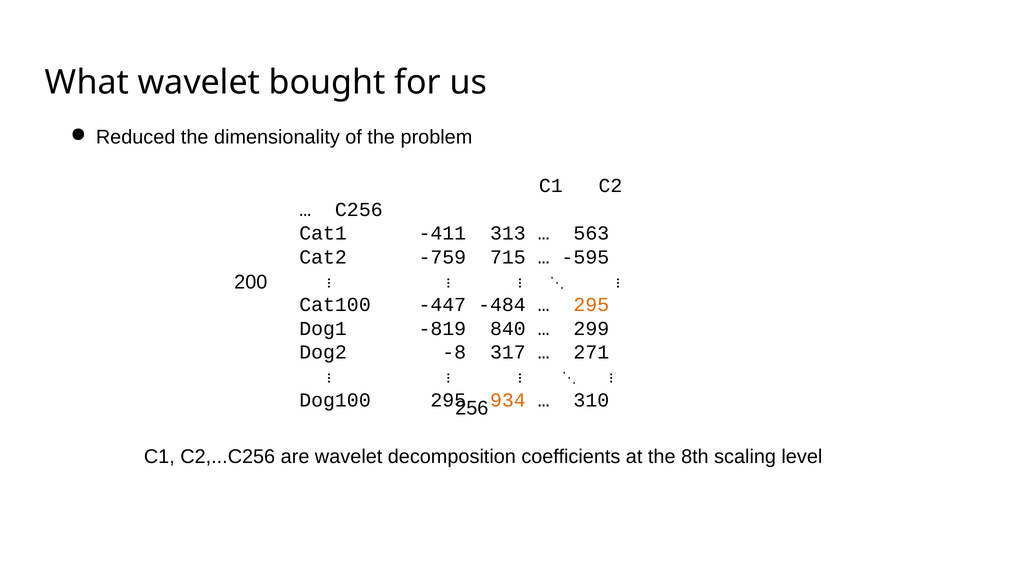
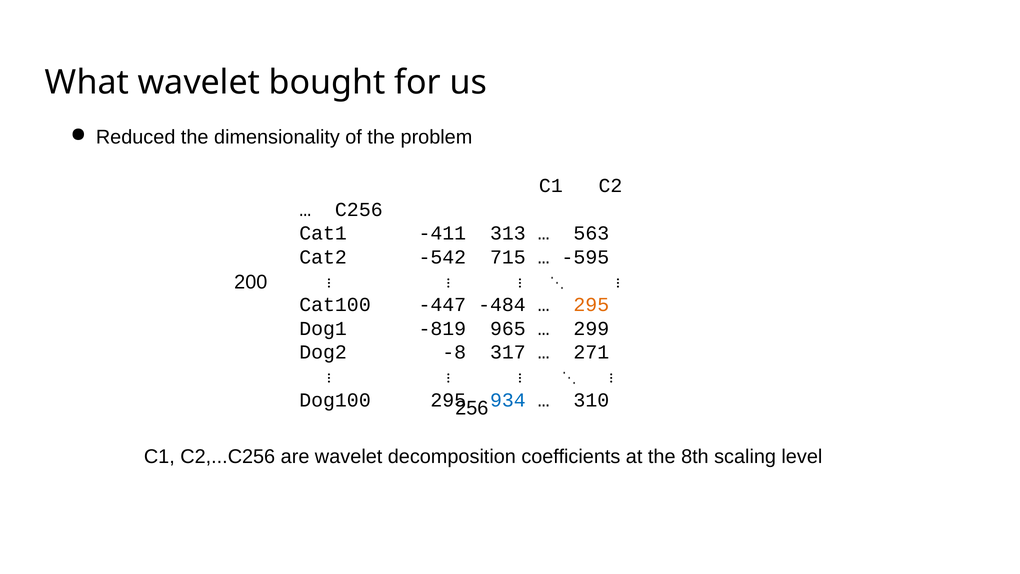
-759: -759 -> -542
840: 840 -> 965
934 colour: orange -> blue
